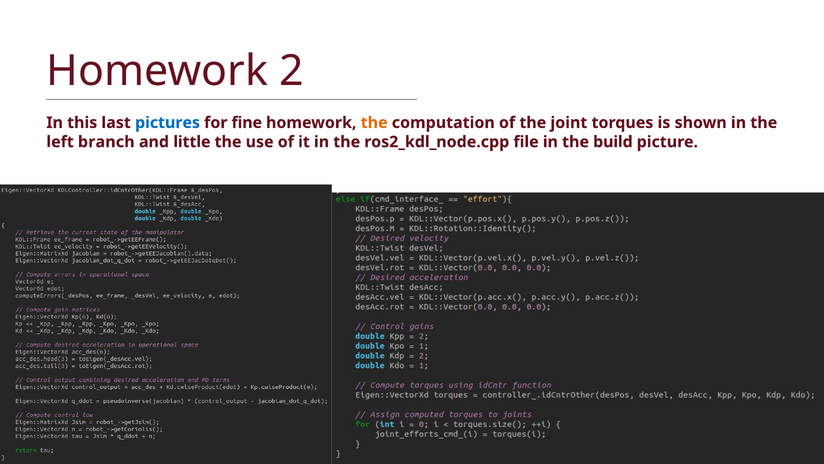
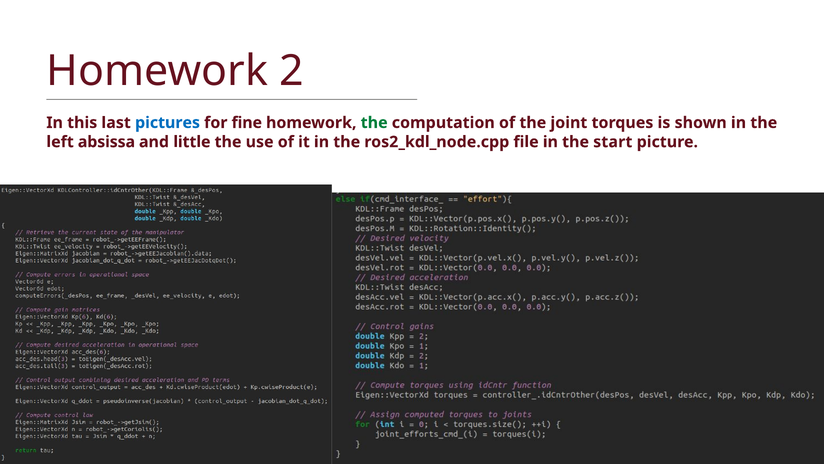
the at (374, 123) colour: orange -> green
branch: branch -> absissa
build: build -> start
